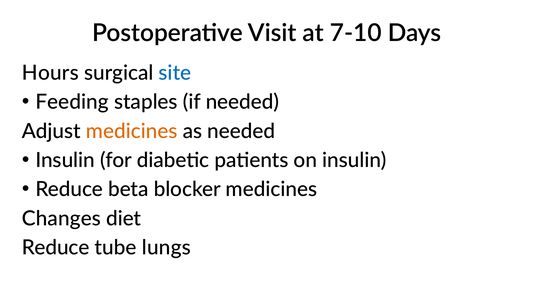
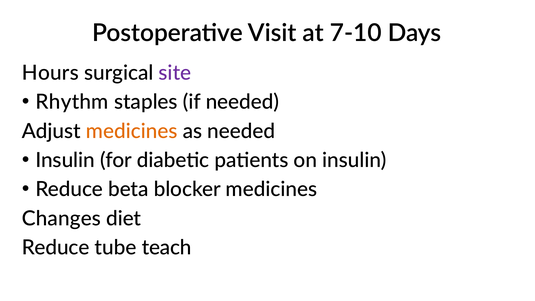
site colour: blue -> purple
Feeding: Feeding -> Rhythm
lungs: lungs -> teach
